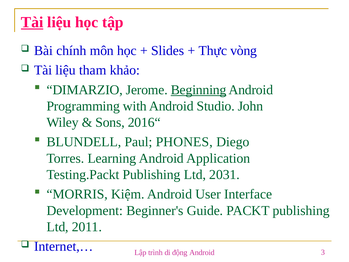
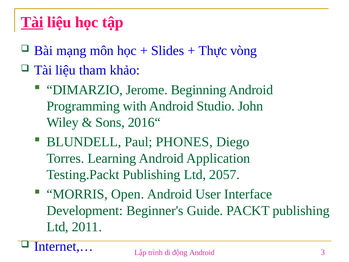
chính: chính -> mạng
Beginning underline: present -> none
2031: 2031 -> 2057
Kiệm: Kiệm -> Open
